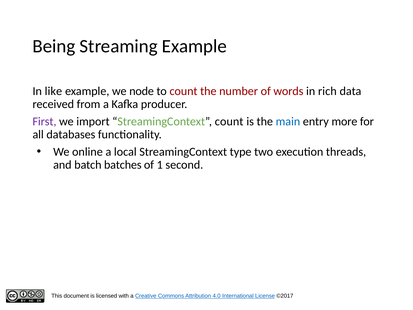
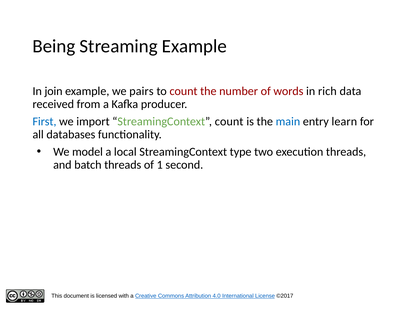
like: like -> join
node: node -> pairs
First colour: purple -> blue
more: more -> learn
online: online -> model
batch batches: batches -> threads
